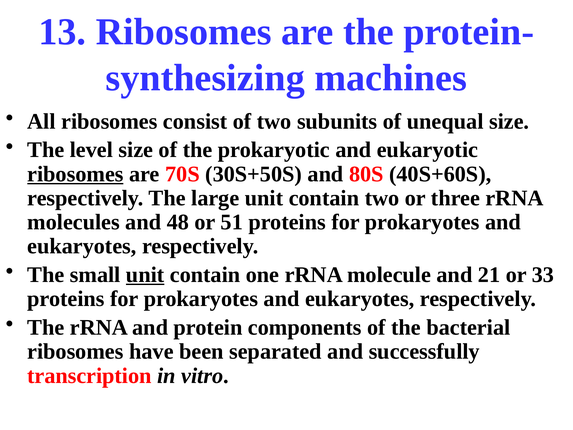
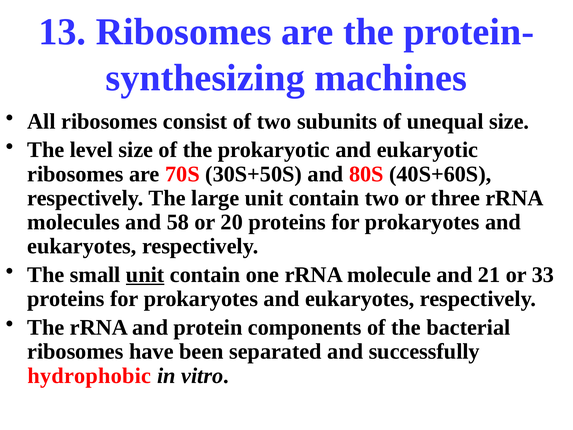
ribosomes at (75, 174) underline: present -> none
48: 48 -> 58
51: 51 -> 20
transcription: transcription -> hydrophobic
